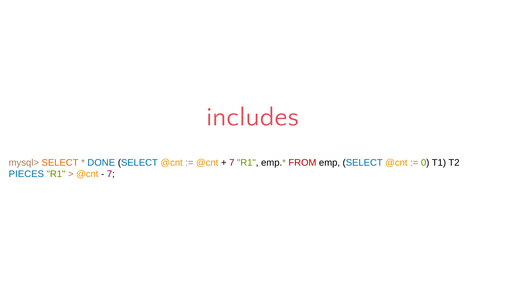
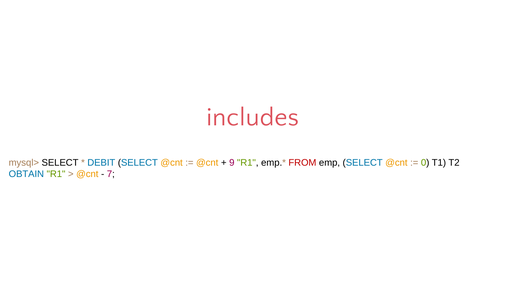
SELECT at (60, 163) colour: orange -> black
DONE: DONE -> DEBIT
7 at (232, 163): 7 -> 9
PIECES: PIECES -> OBTAIN
